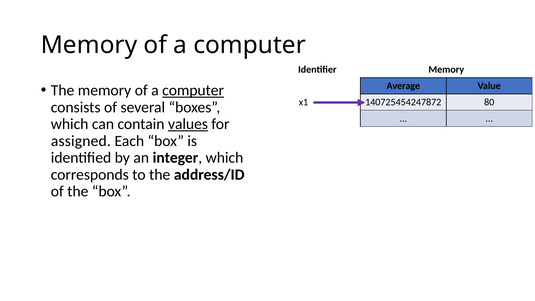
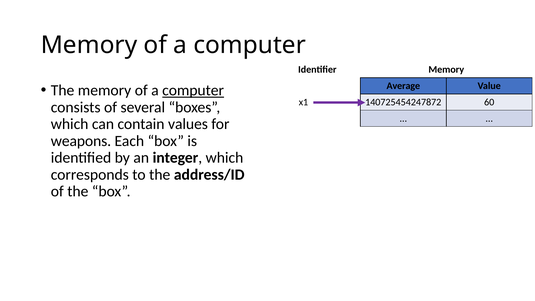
80: 80 -> 60
values underline: present -> none
assigned: assigned -> weapons
